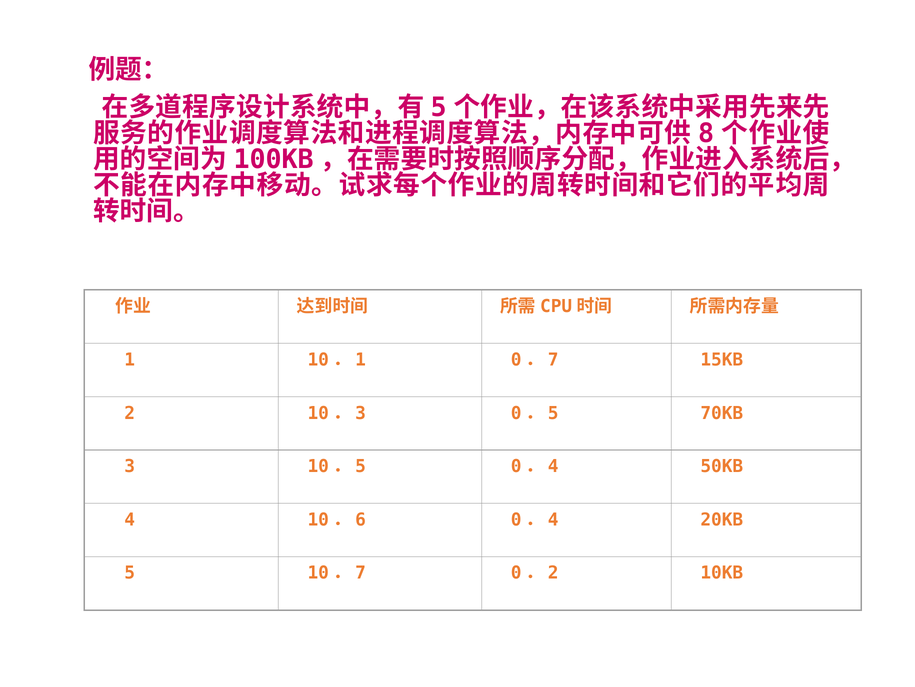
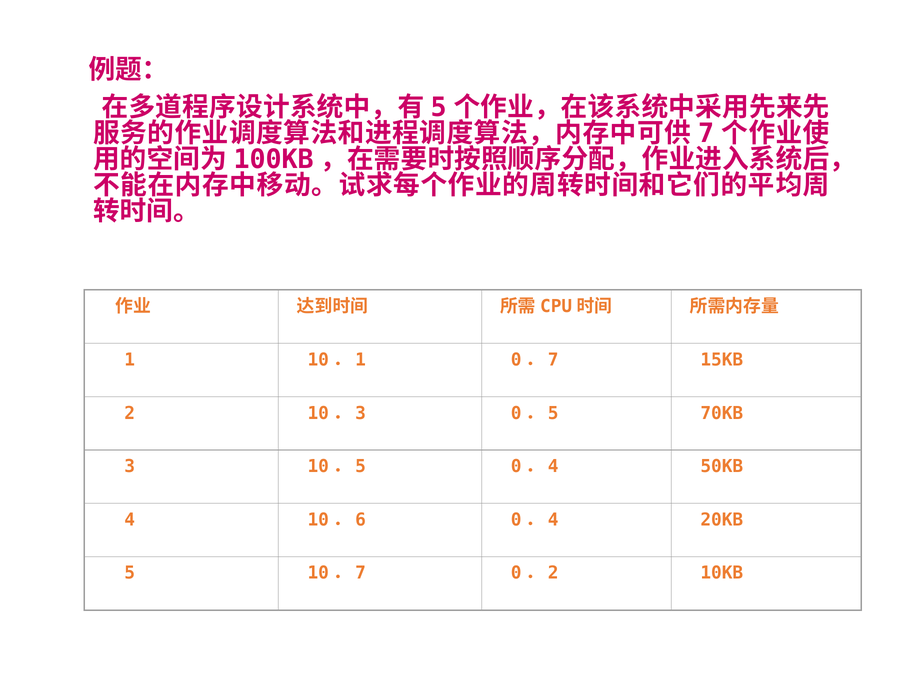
8: 8 -> 7
